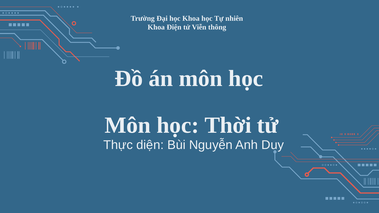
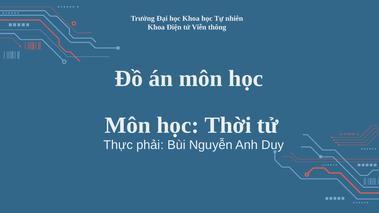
diện: diện -> phải
